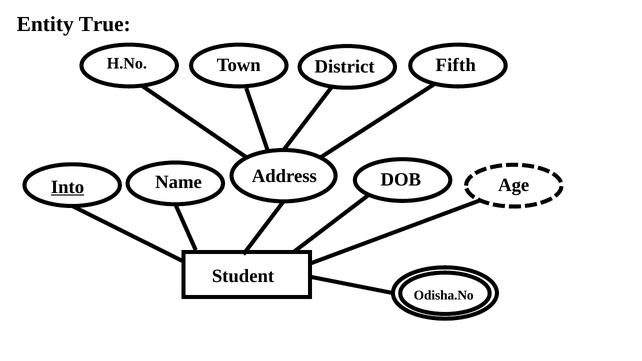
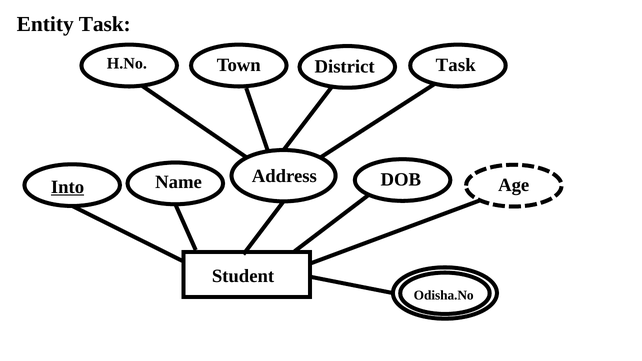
Entity True: True -> Task
District Fifth: Fifth -> Task
